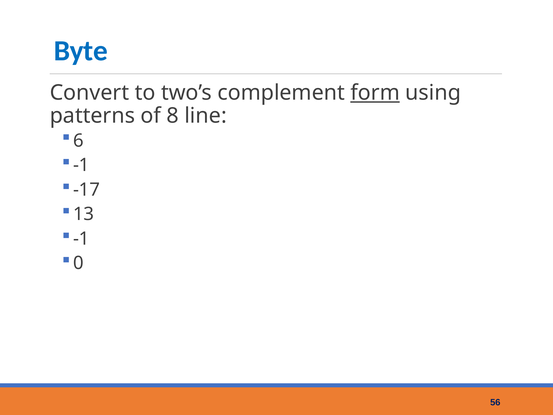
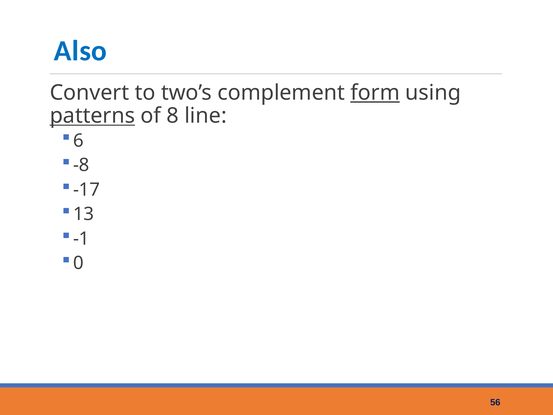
Byte: Byte -> Also
patterns underline: none -> present
-1 at (81, 165): -1 -> -8
